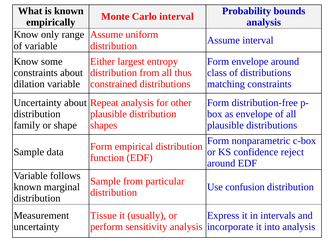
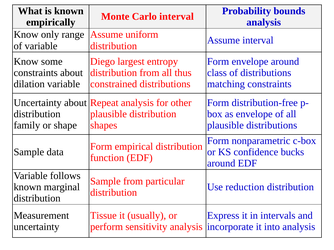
Either: Either -> Diego
reject: reject -> bucks
confusion: confusion -> reduction
